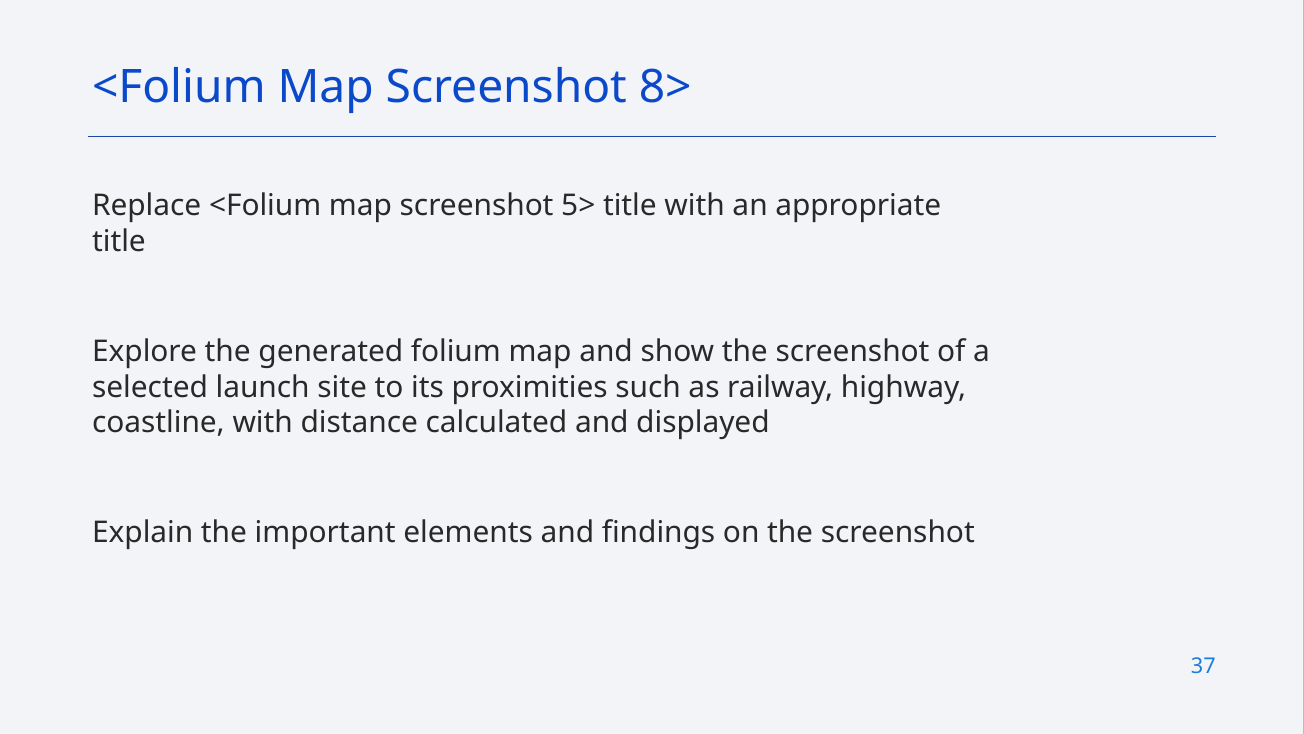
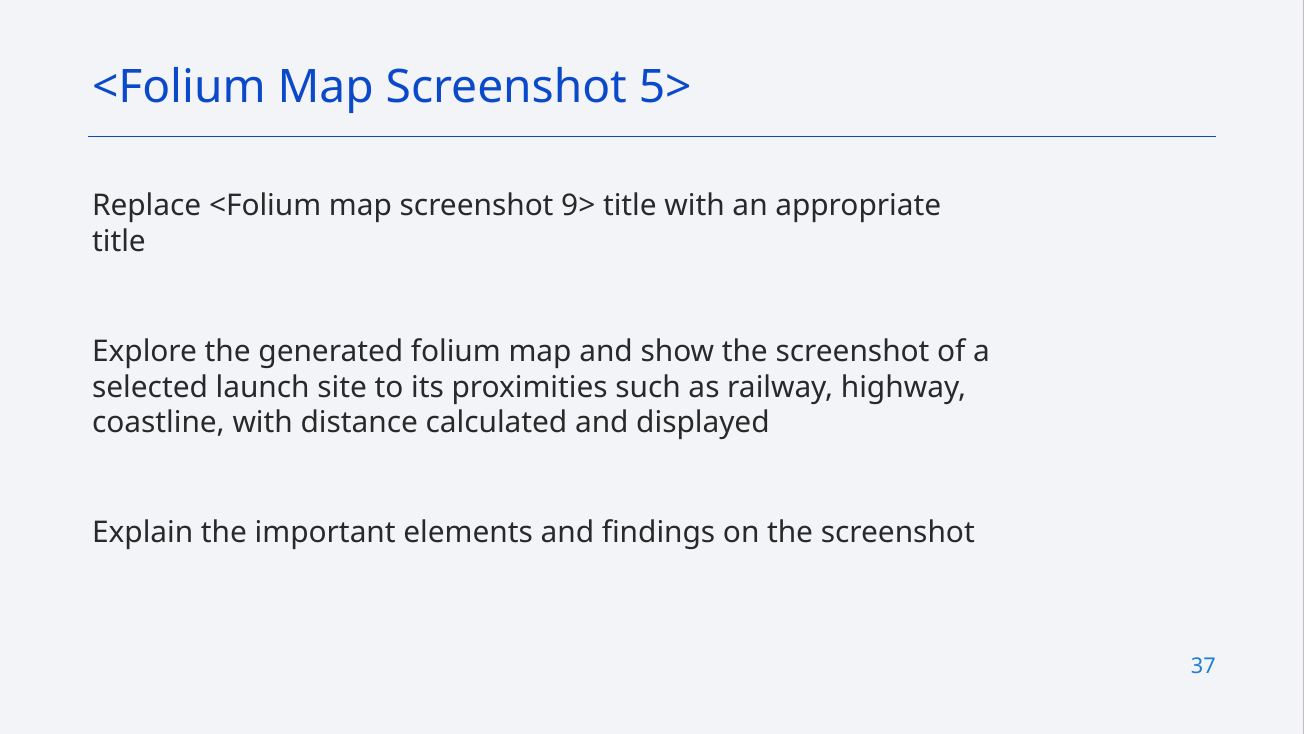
8>: 8> -> 5>
5>: 5> -> 9>
